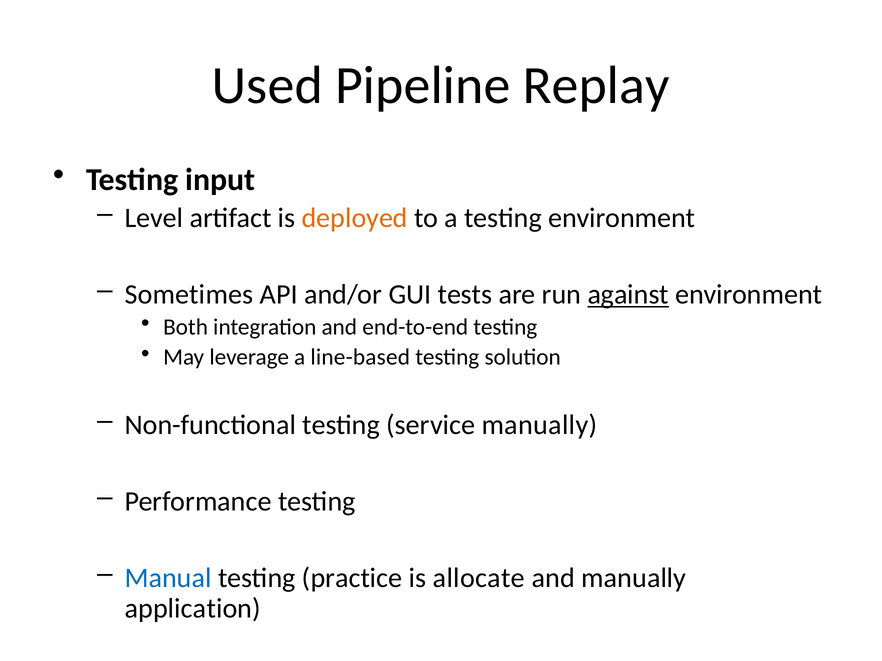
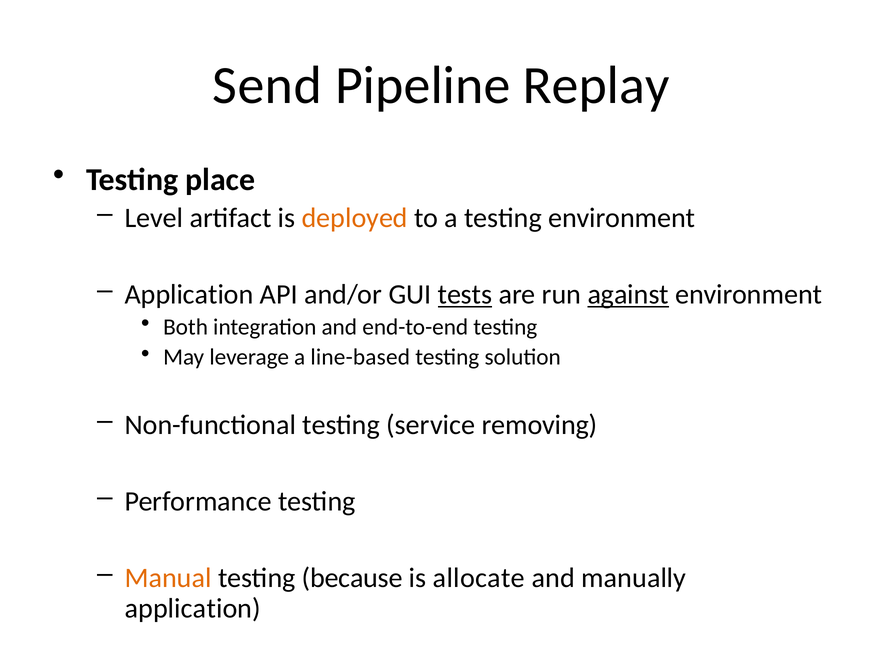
Used: Used -> Send
input: input -> place
Sometimes at (189, 295): Sometimes -> Application
tests underline: none -> present
service manually: manually -> removing
Manual colour: blue -> orange
practice: practice -> because
